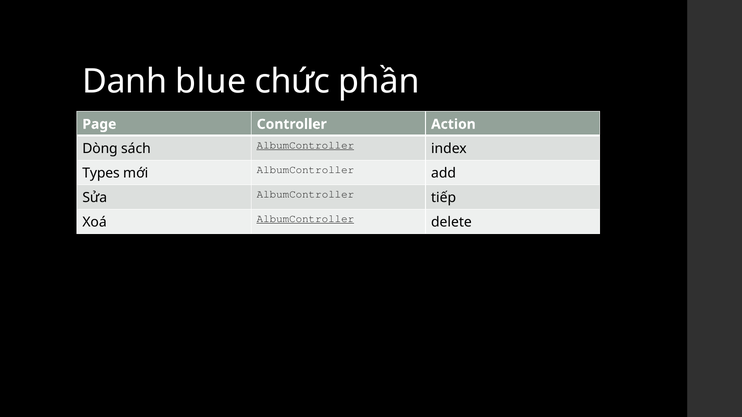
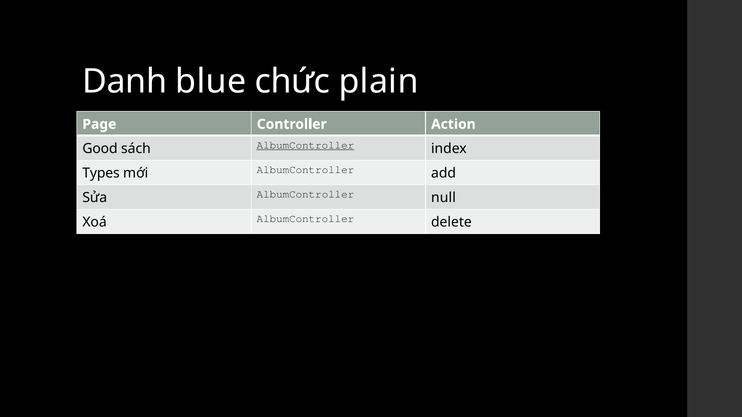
phần: phần -> plain
Dòng: Dòng -> Good
tiếp: tiếp -> null
AlbumController at (305, 219) underline: present -> none
